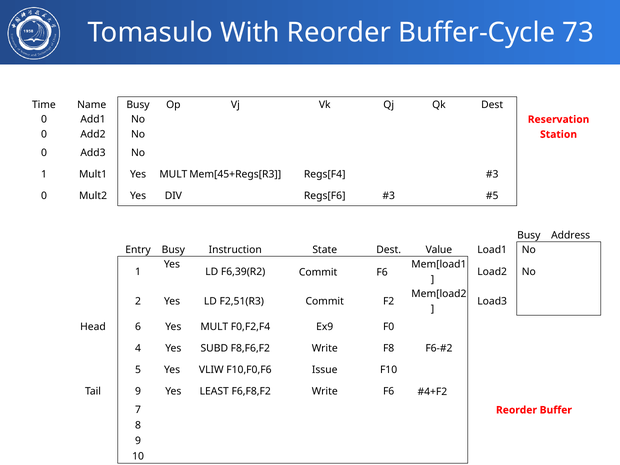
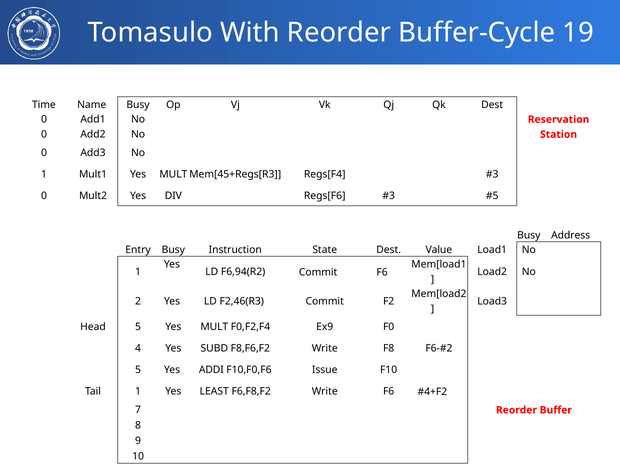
73: 73 -> 19
F6,39(R2: F6,39(R2 -> F6,94(R2
F2,51(R3: F2,51(R3 -> F2,46(R3
Head 6: 6 -> 5
VLIW: VLIW -> ADDI
Tail 9: 9 -> 1
